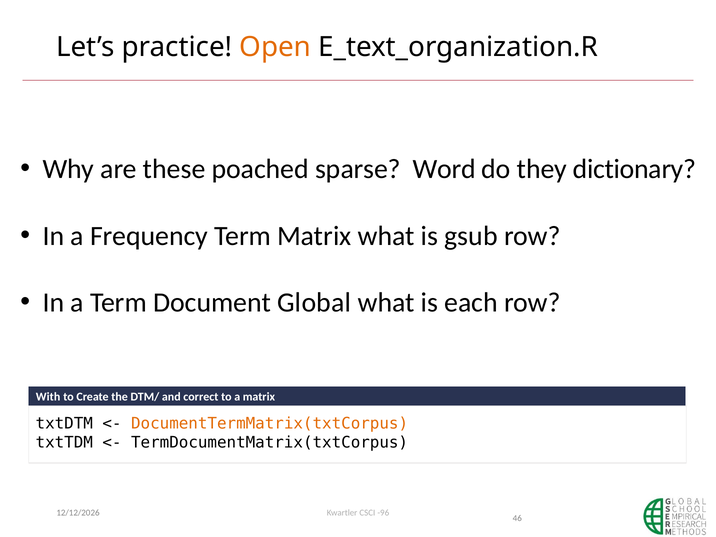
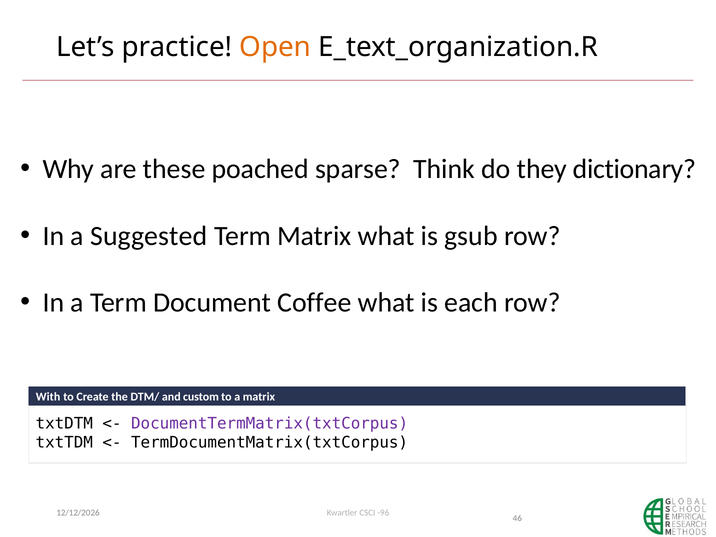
Word: Word -> Think
Frequency: Frequency -> Suggested
Global: Global -> Coffee
correct: correct -> custom
DocumentTermMatrix(txtCorpus colour: orange -> purple
